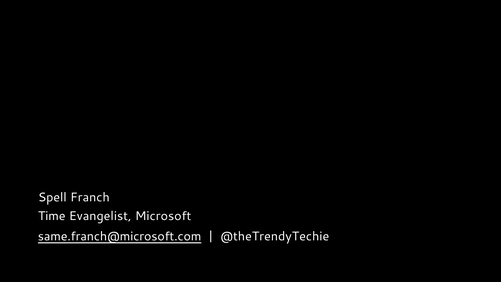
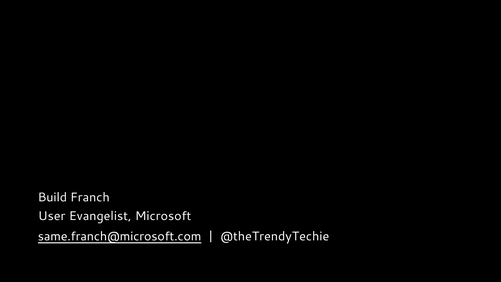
Spell: Spell -> Build
Time: Time -> User
